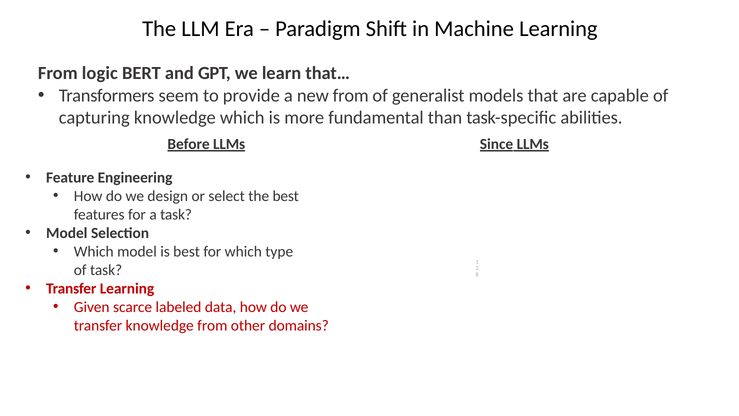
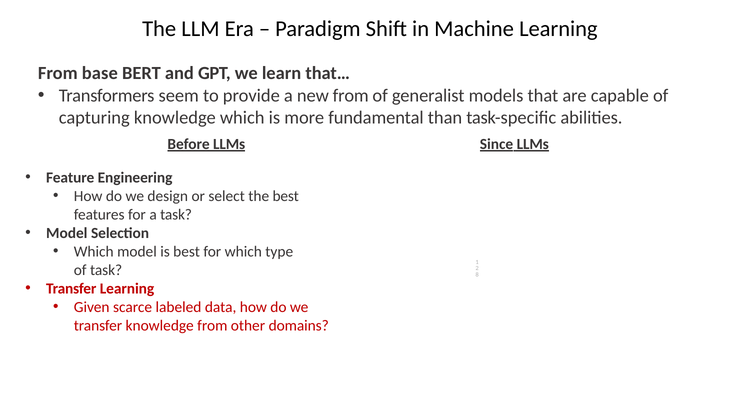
logic: logic -> base
